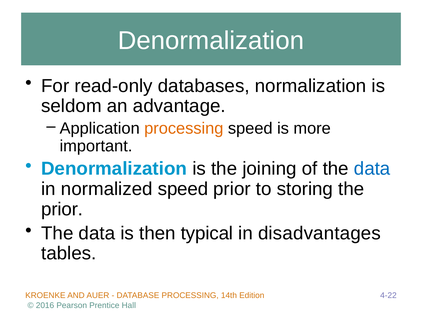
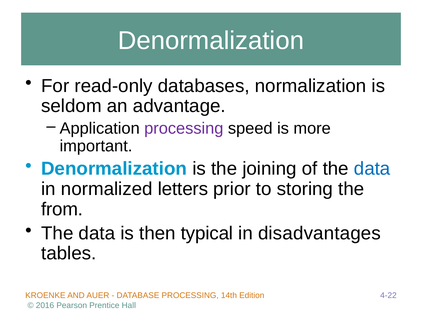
processing at (184, 129) colour: orange -> purple
normalized speed: speed -> letters
prior at (62, 210): prior -> from
